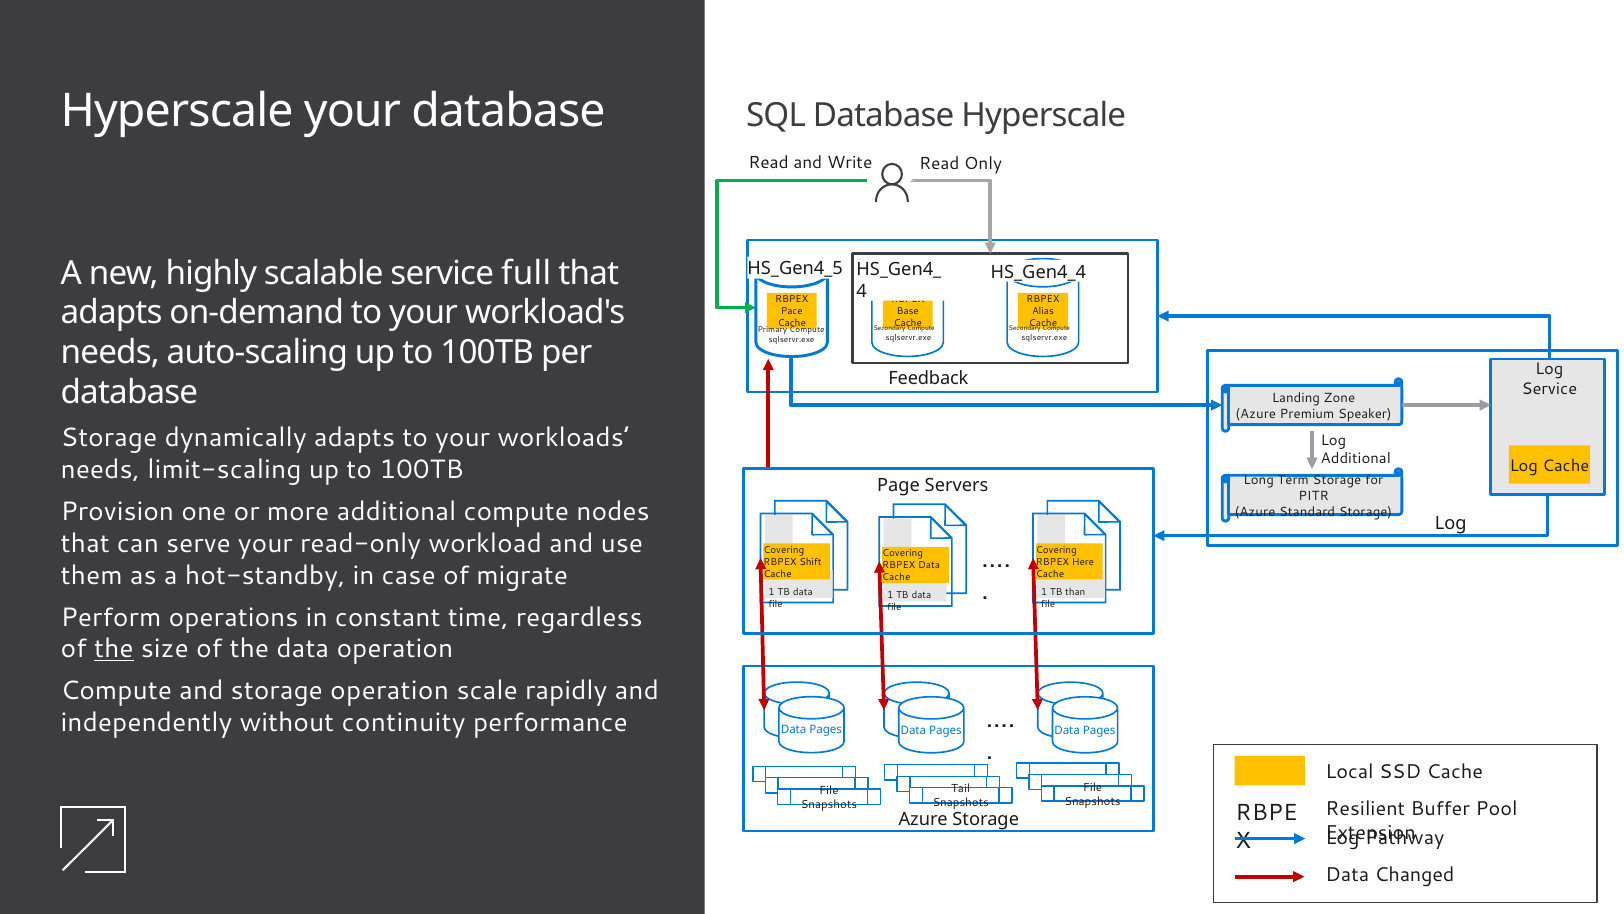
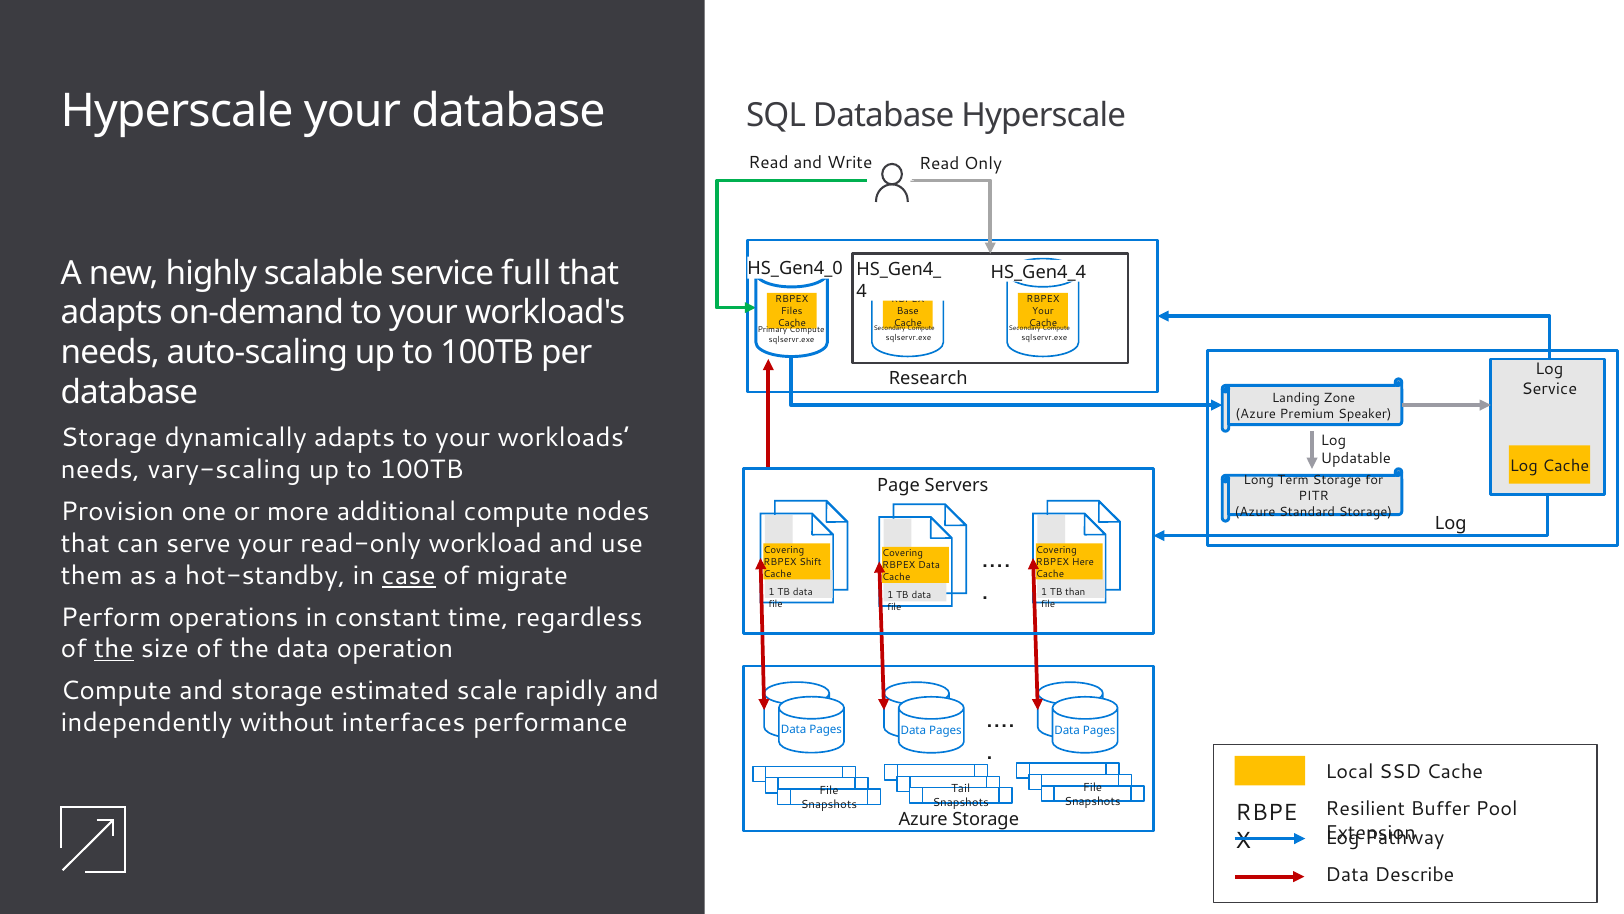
HS_Gen4_5: HS_Gen4_5 -> HS_Gen4_0
Pace: Pace -> Files
Alias at (1043, 311): Alias -> Your
Feedback: Feedback -> Research
Additional at (1356, 458): Additional -> Updatable
limit-scaling: limit-scaling -> vary-scaling
case underline: none -> present
storage operation: operation -> estimated
continuity: continuity -> interfaces
Changed: Changed -> Describe
